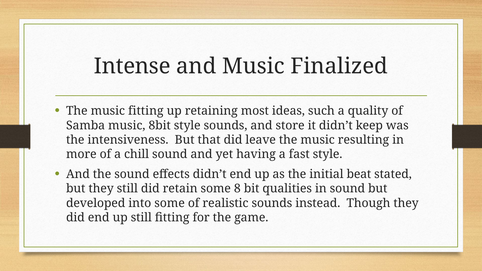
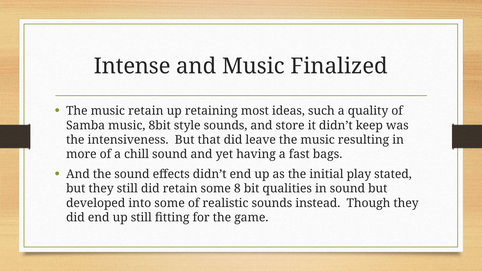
music fitting: fitting -> retain
fast style: style -> bags
beat: beat -> play
